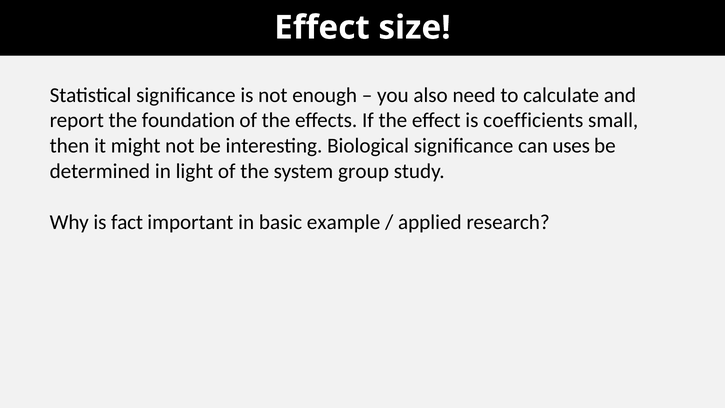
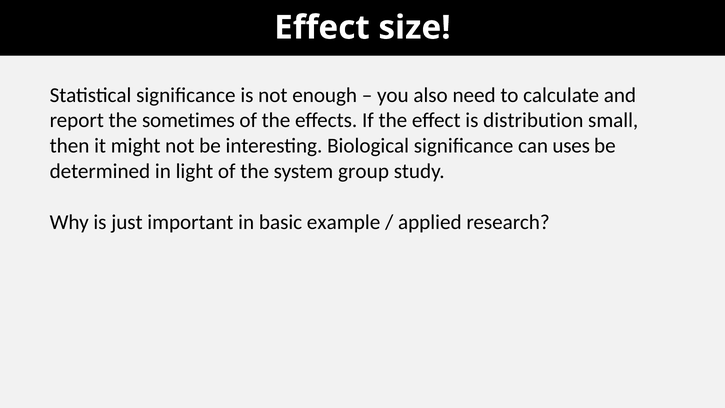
foundation: foundation -> sometimes
coefficients: coefficients -> distribution
fact: fact -> just
